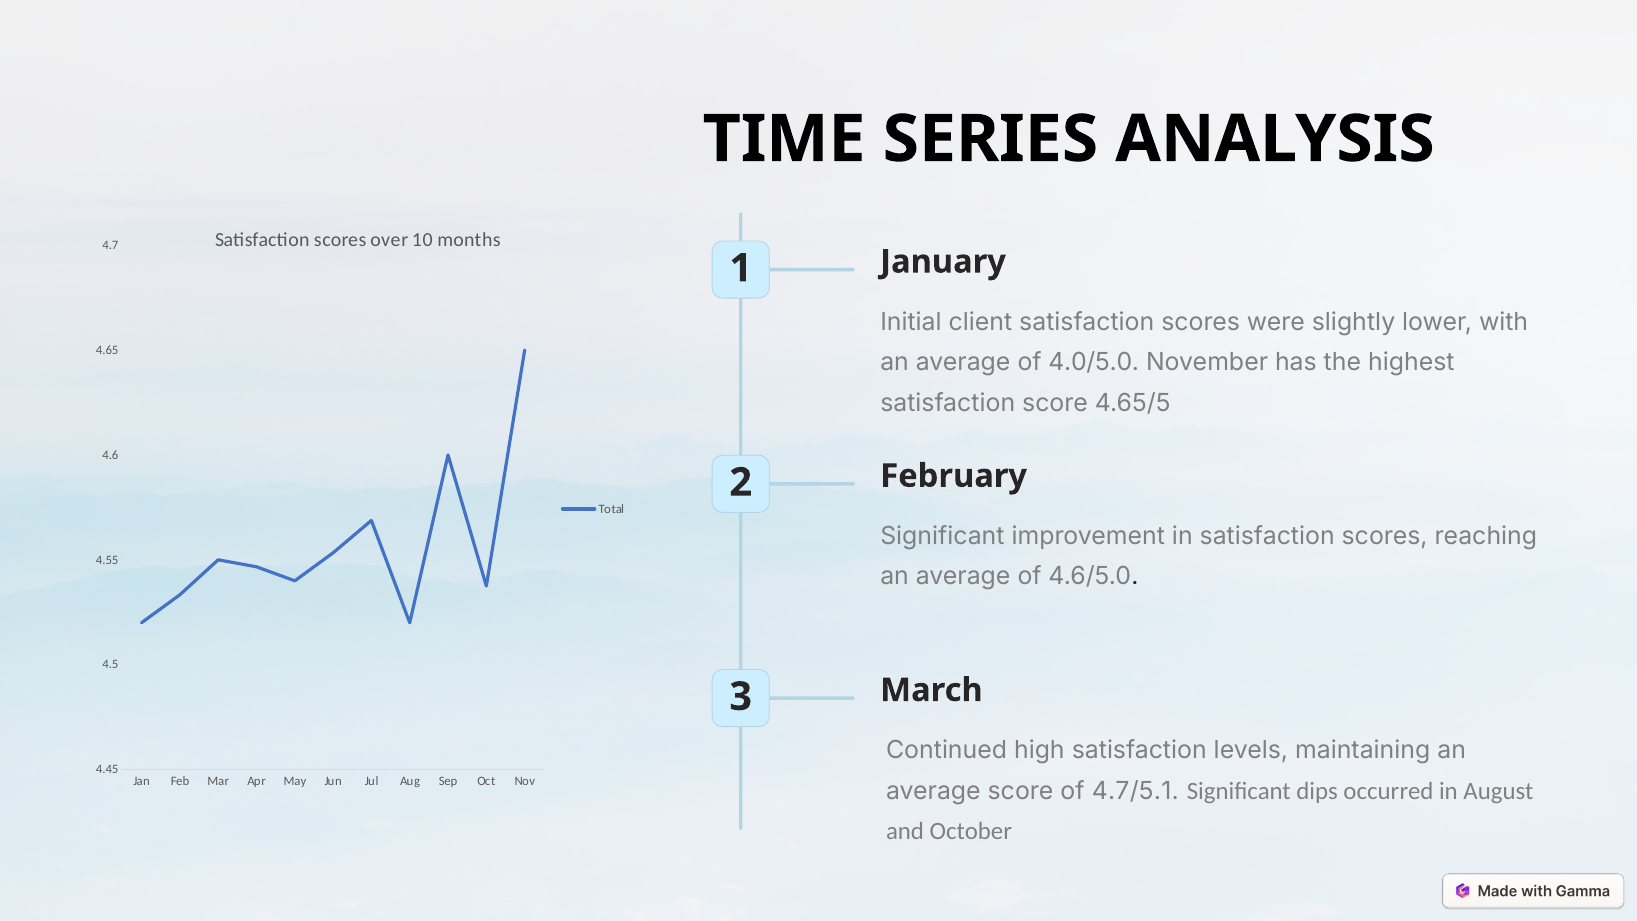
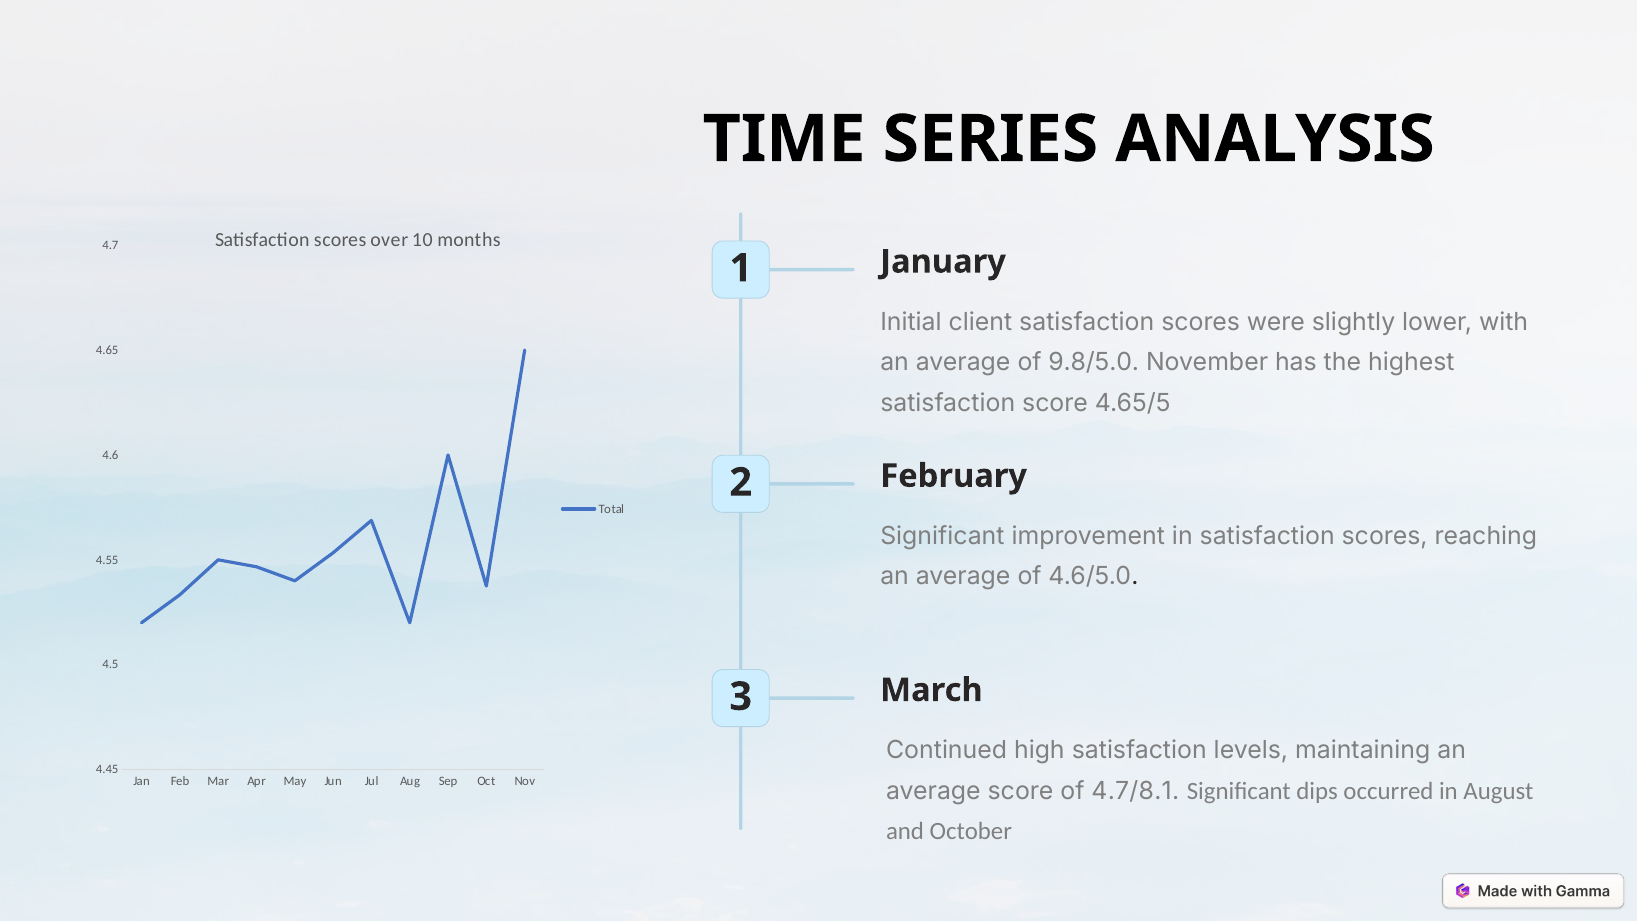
4.0/5.0: 4.0/5.0 -> 9.8/5.0
4.7/5.1: 4.7/5.1 -> 4.7/8.1
